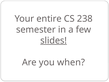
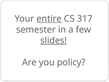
entire underline: none -> present
238: 238 -> 317
when: when -> policy
